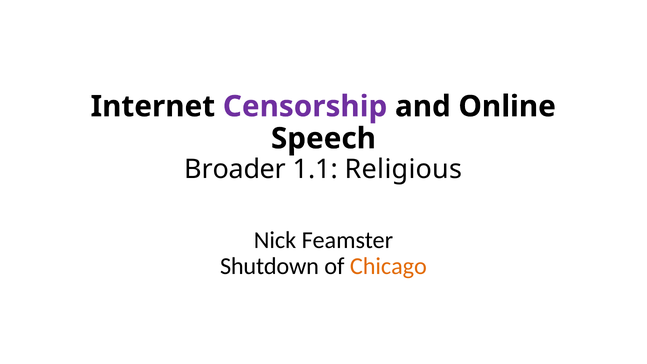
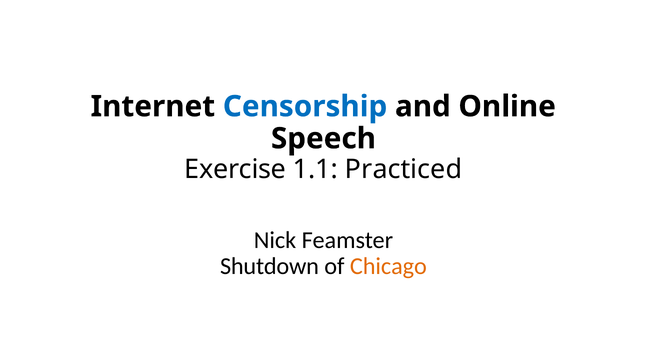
Censorship colour: purple -> blue
Broader: Broader -> Exercise
Religious: Religious -> Practiced
